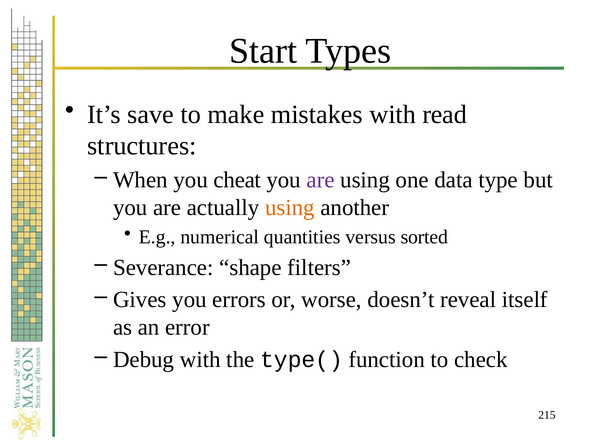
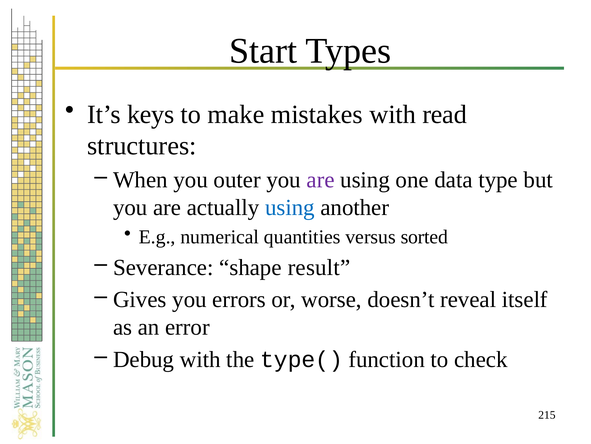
save: save -> keys
cheat: cheat -> outer
using at (290, 207) colour: orange -> blue
filters: filters -> result
